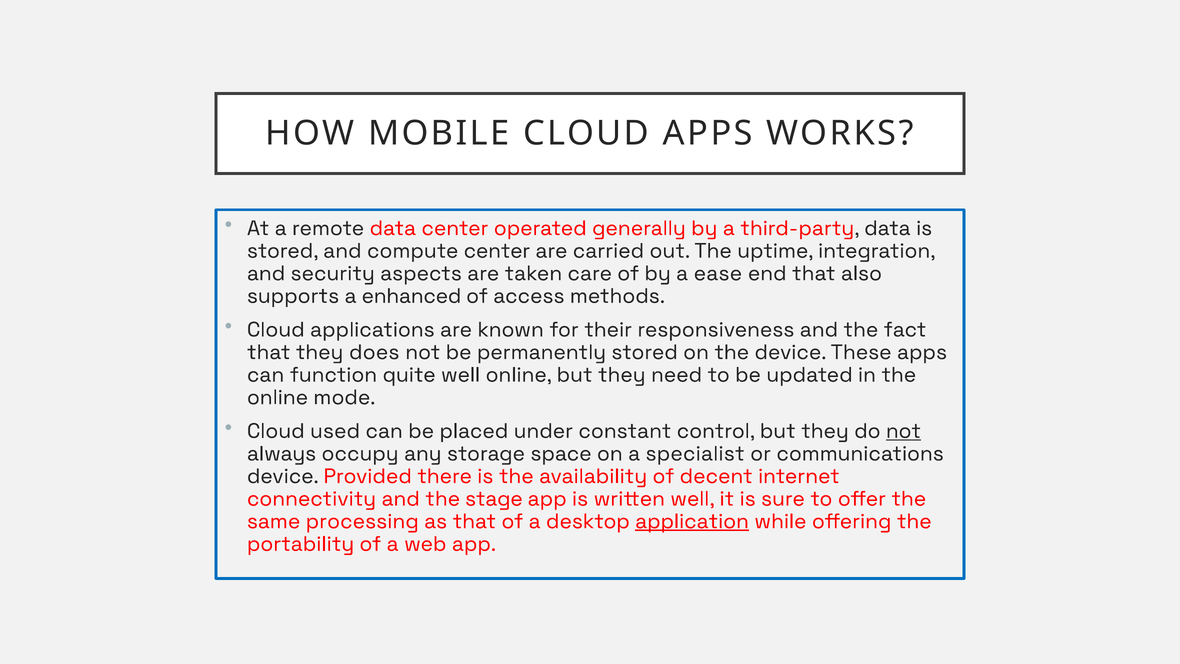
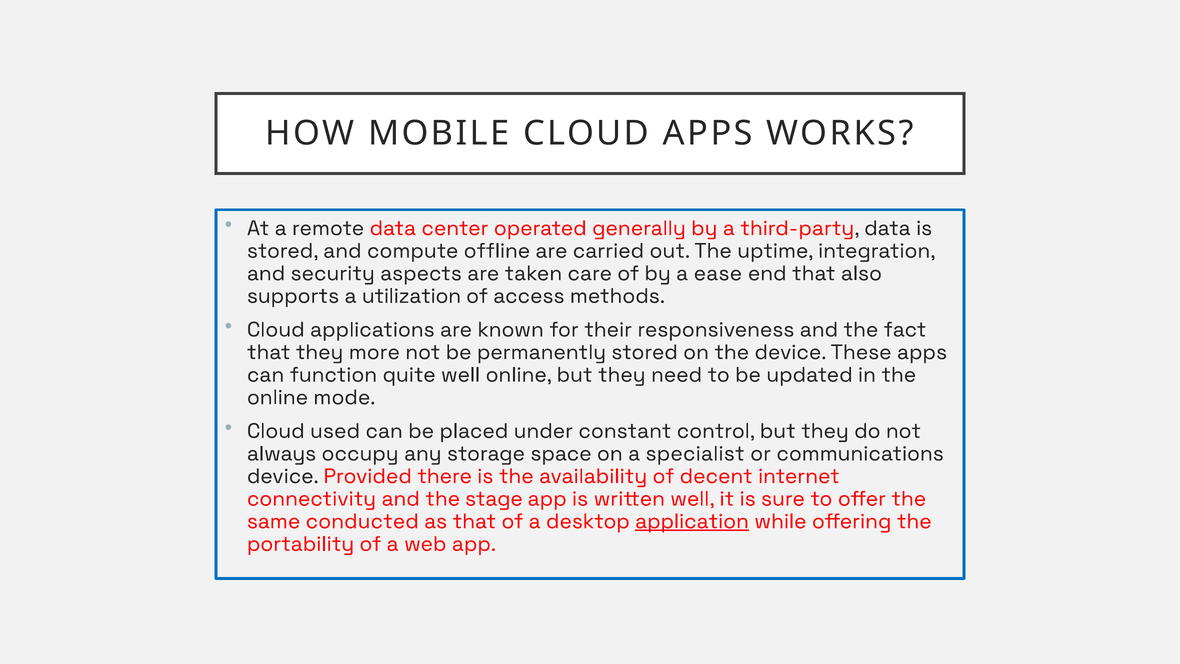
compute center: center -> offline
enhanced: enhanced -> utilization
does: does -> more
not at (903, 431) underline: present -> none
processing: processing -> conducted
